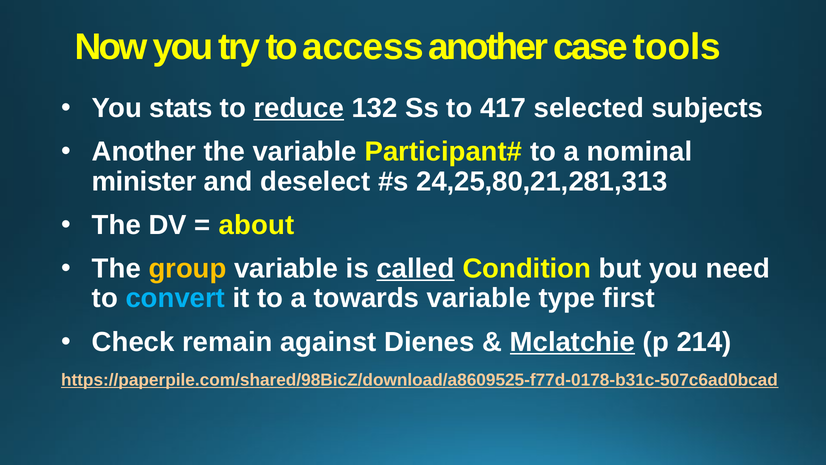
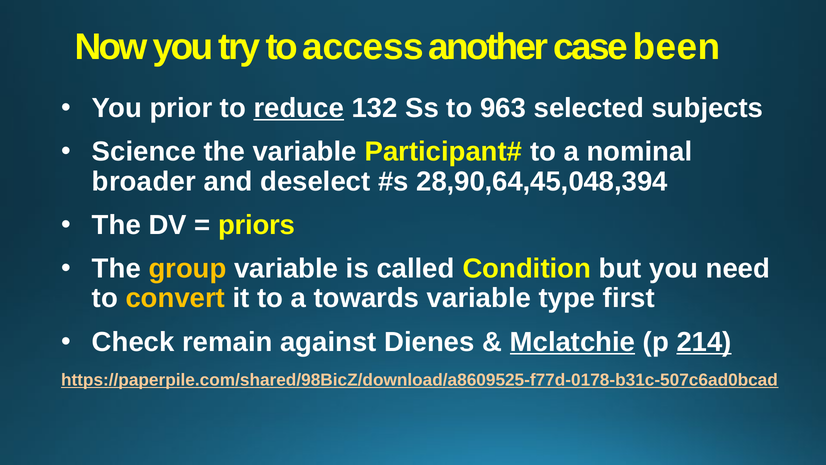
tools: tools -> been
stats: stats -> prior
417: 417 -> 963
Another at (144, 152): Another -> Science
minister: minister -> broader
24,25,80,21,281,313: 24,25,80,21,281,313 -> 28,90,64,45,048,394
about: about -> priors
called underline: present -> none
convert colour: light blue -> yellow
214 underline: none -> present
